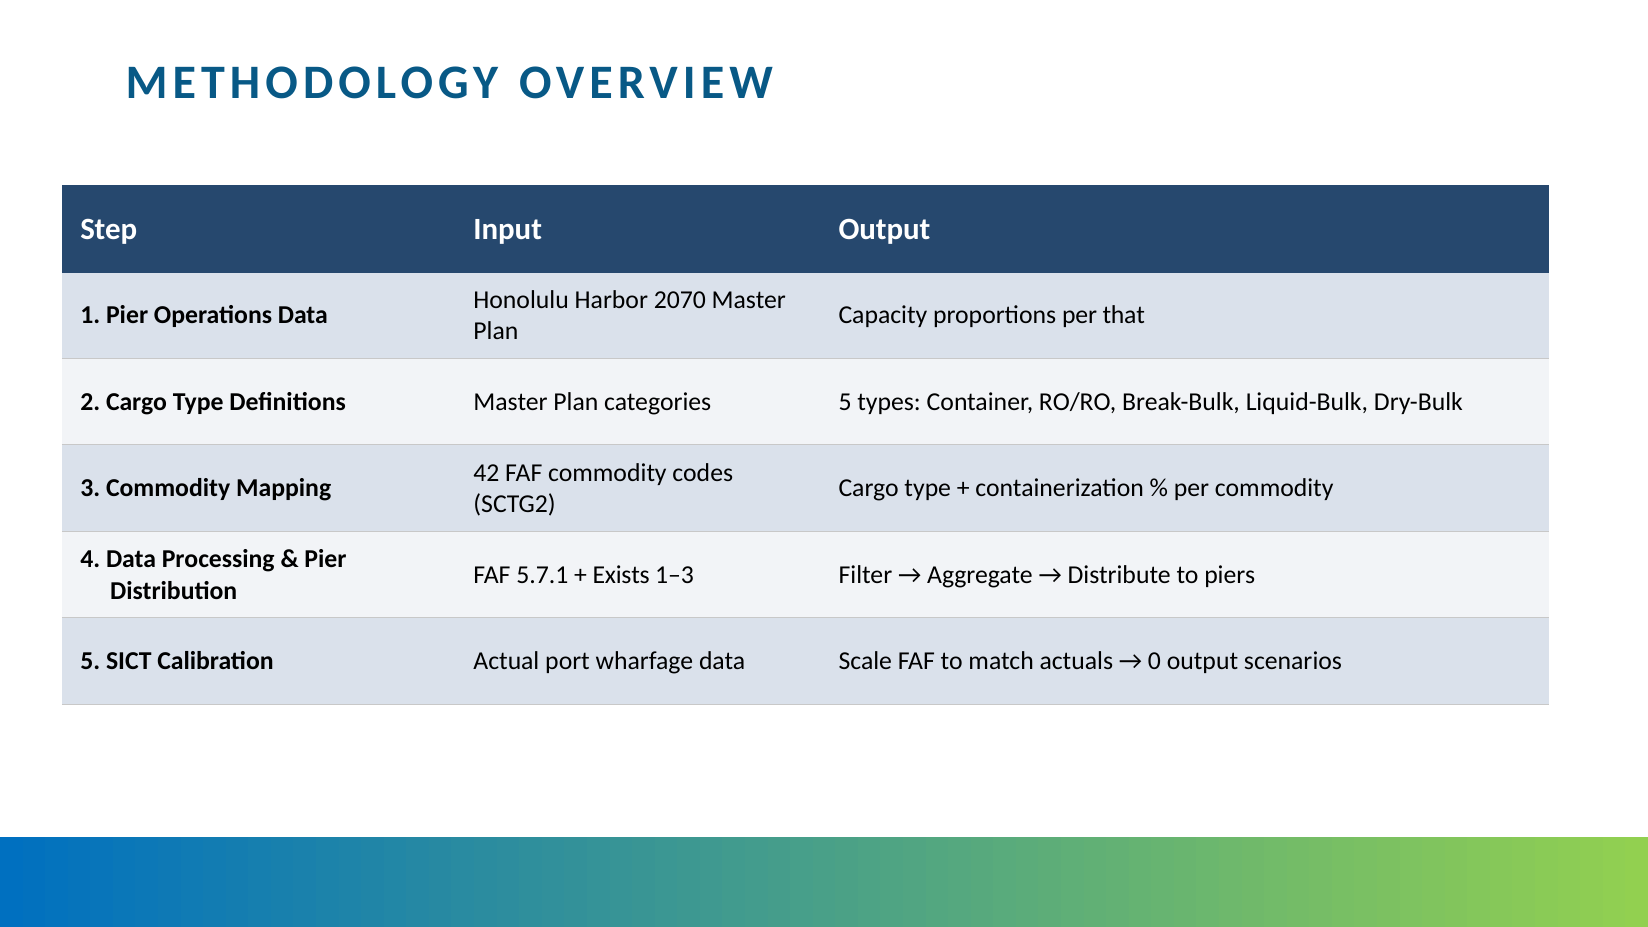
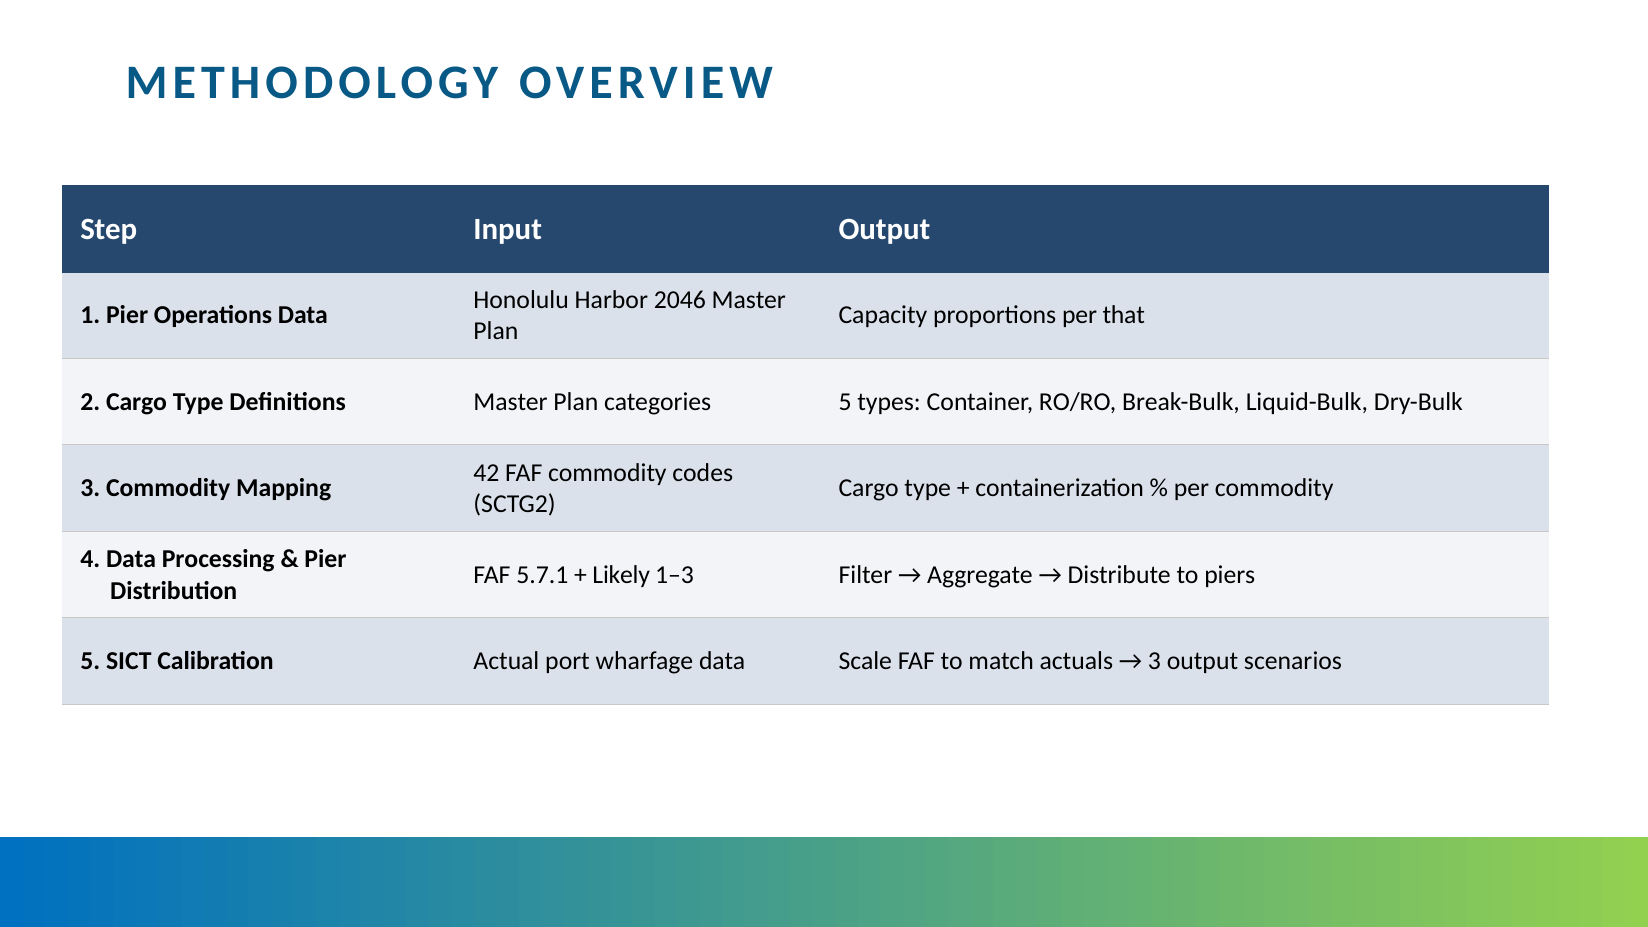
2070: 2070 -> 2046
Exists: Exists -> Likely
0 at (1154, 661): 0 -> 3
